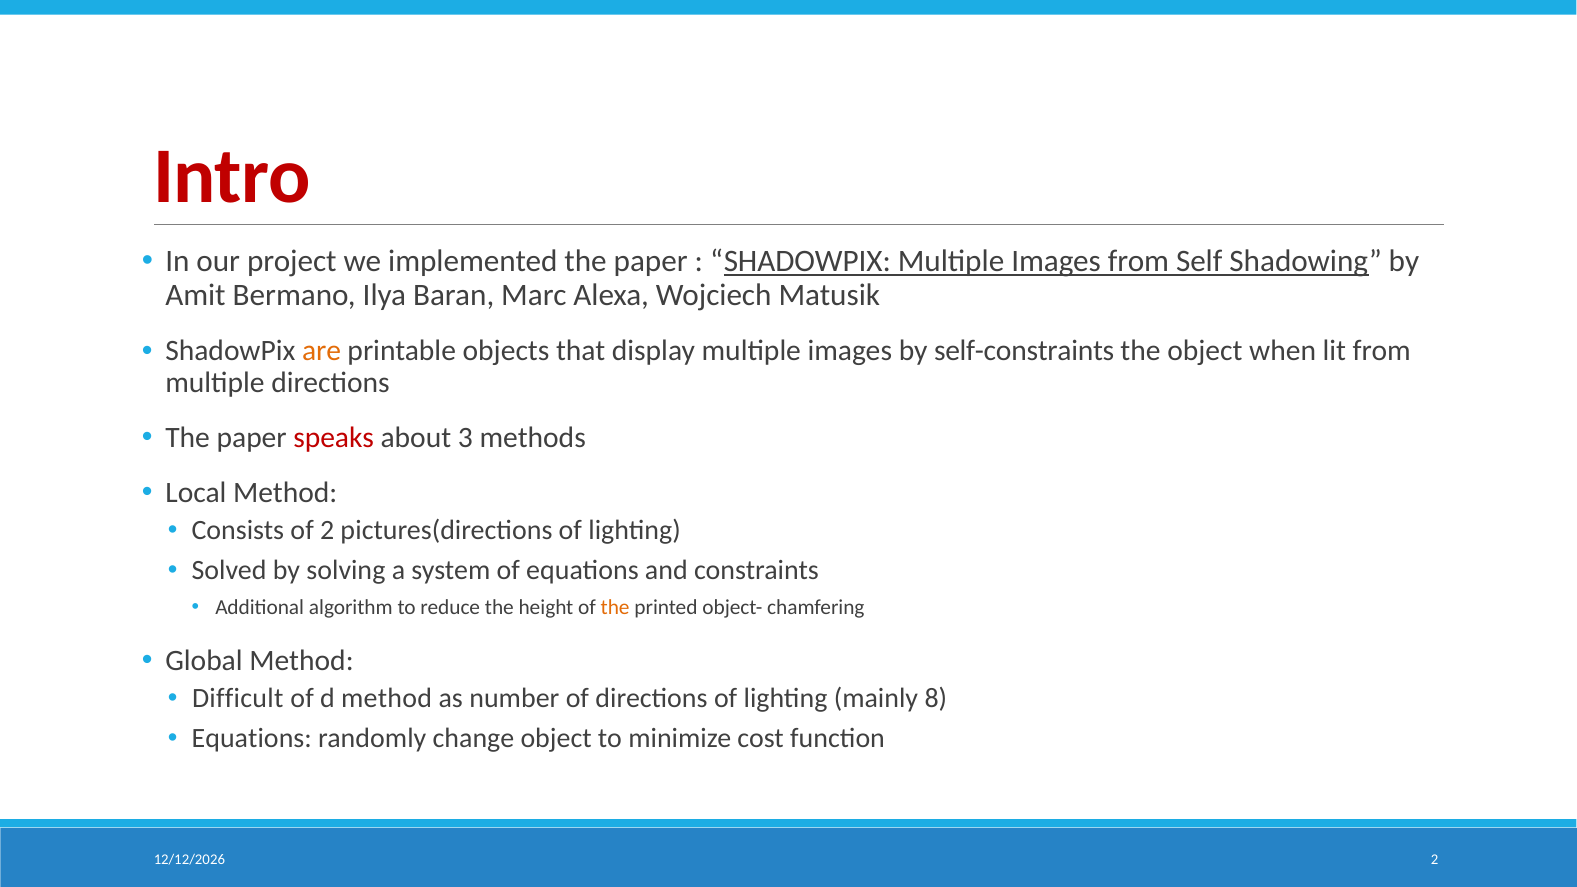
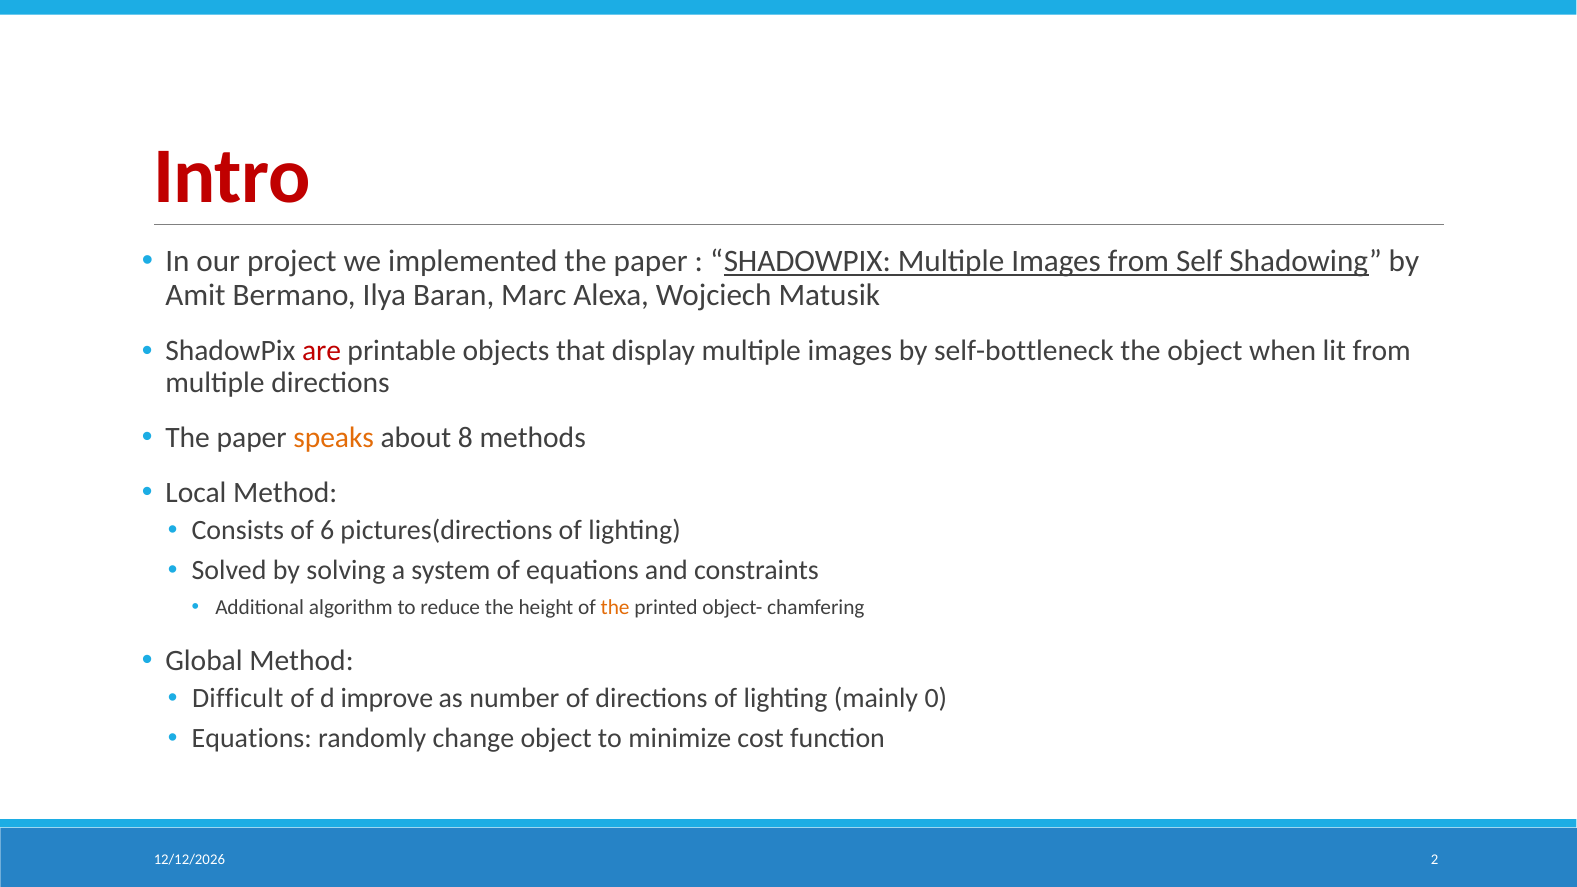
are colour: orange -> red
self-constraints: self-constraints -> self-bottleneck
speaks colour: red -> orange
3: 3 -> 8
of 2: 2 -> 6
d method: method -> improve
8: 8 -> 0
